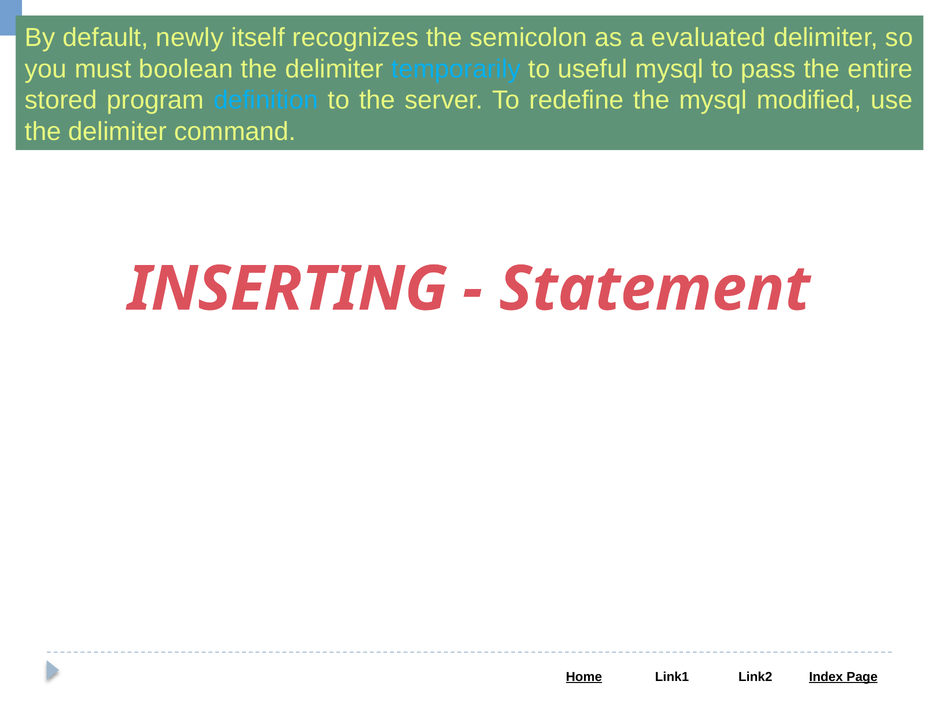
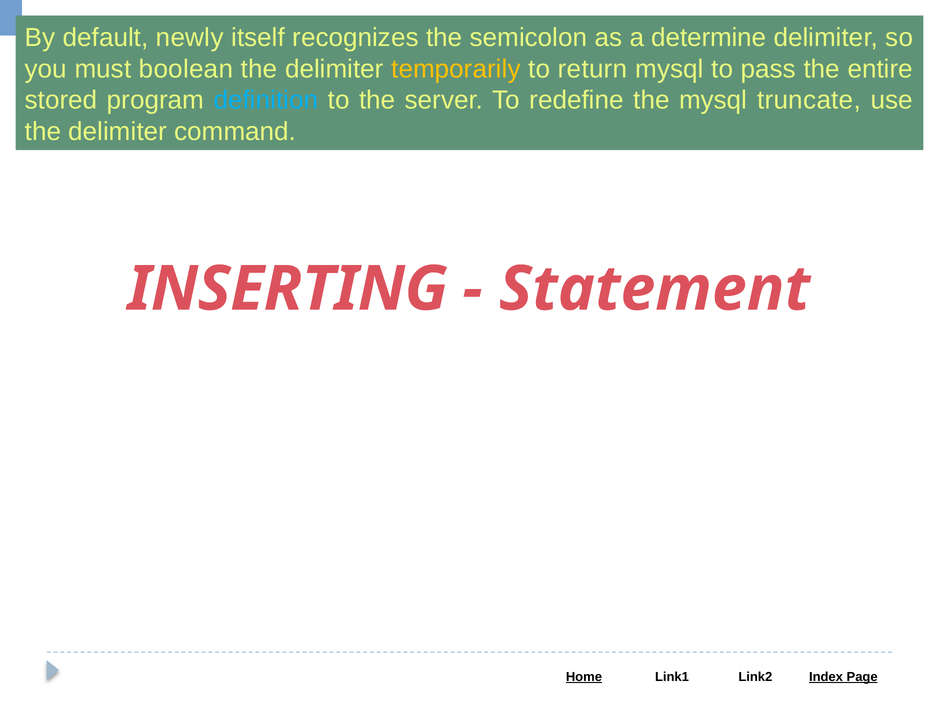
evaluated: evaluated -> determine
temporarily colour: light blue -> yellow
useful: useful -> return
modified: modified -> truncate
